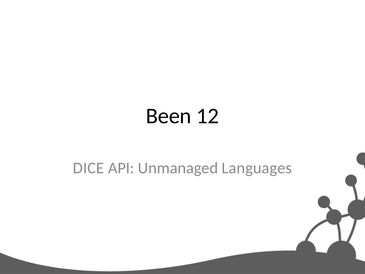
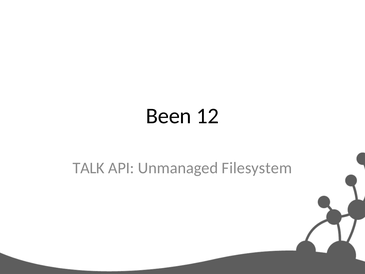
DICE: DICE -> TALK
Languages: Languages -> Filesystem
